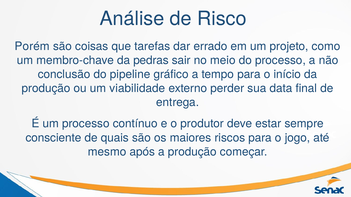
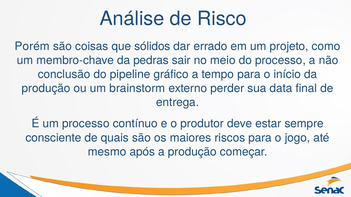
tarefas: tarefas -> sólidos
viabilidade: viabilidade -> brainstorm
